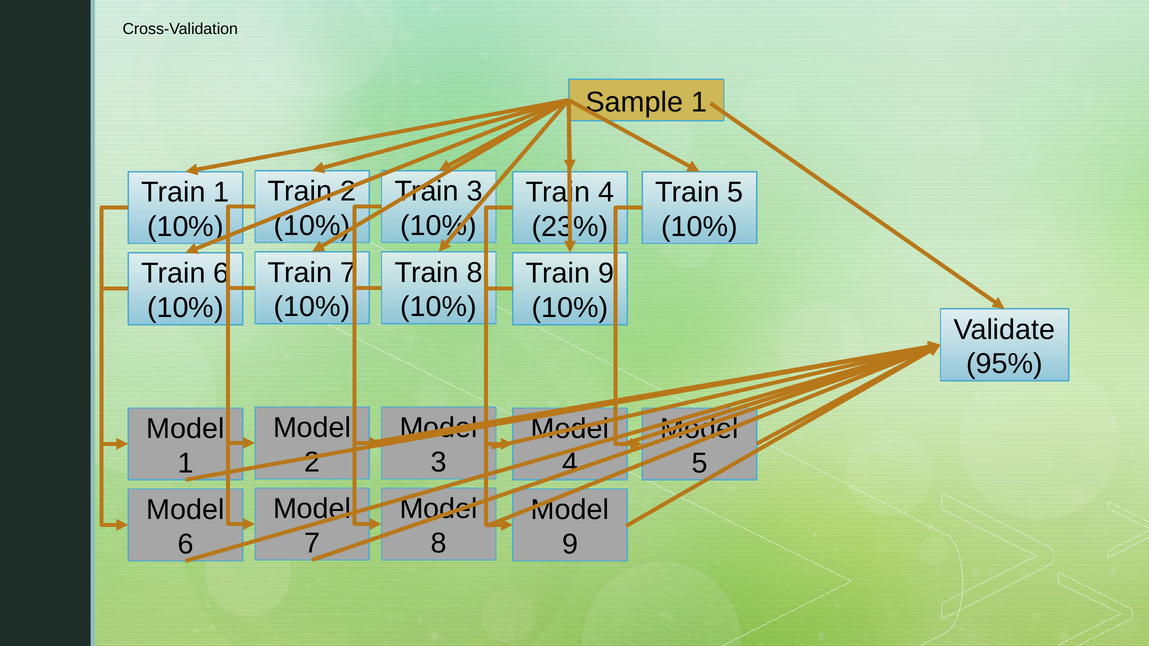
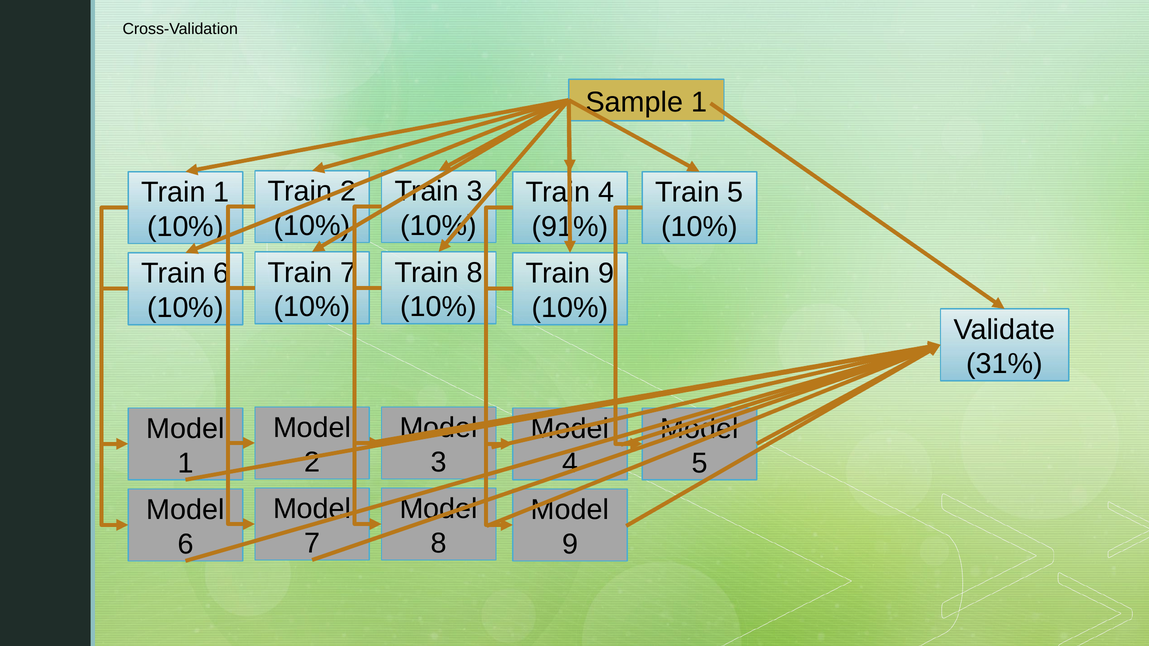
23%: 23% -> 91%
95%: 95% -> 31%
